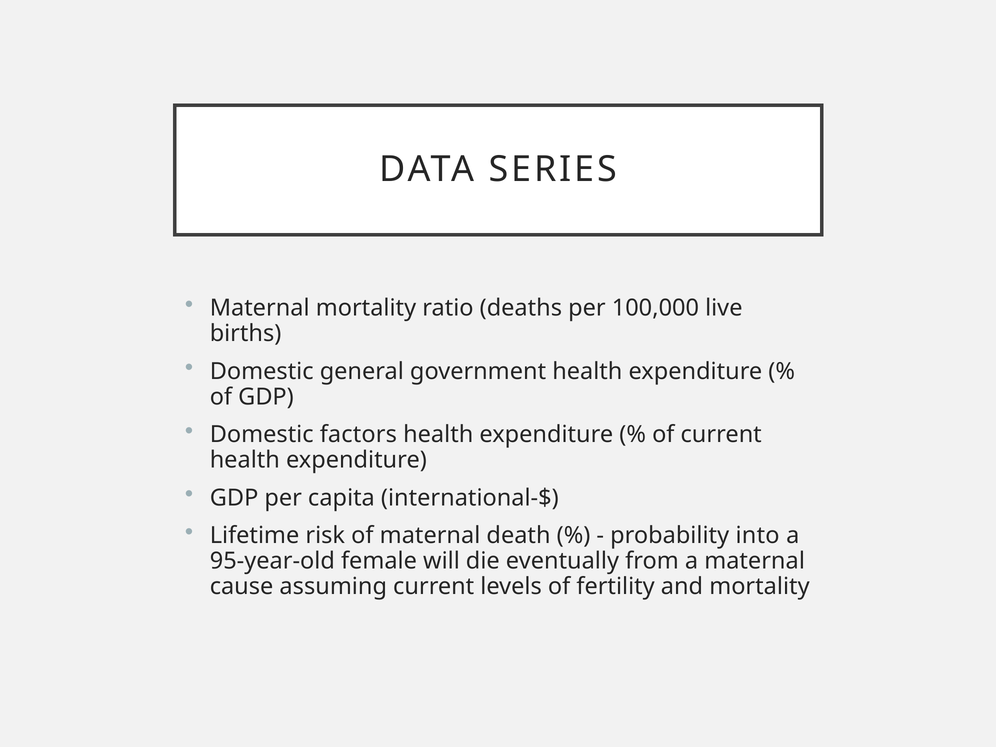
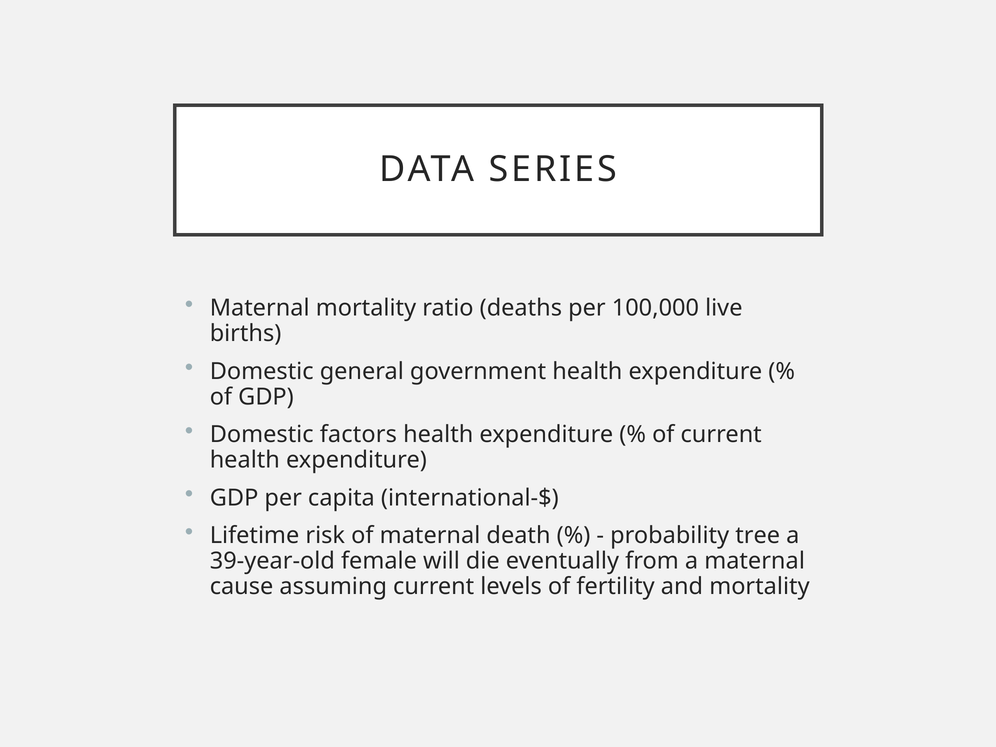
into: into -> tree
95-year-old: 95-year-old -> 39-year-old
